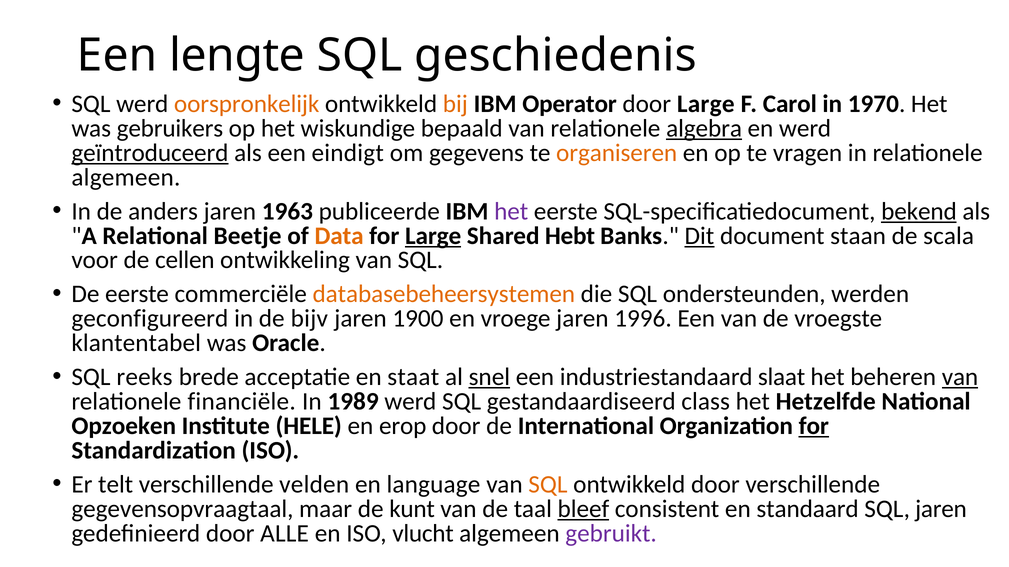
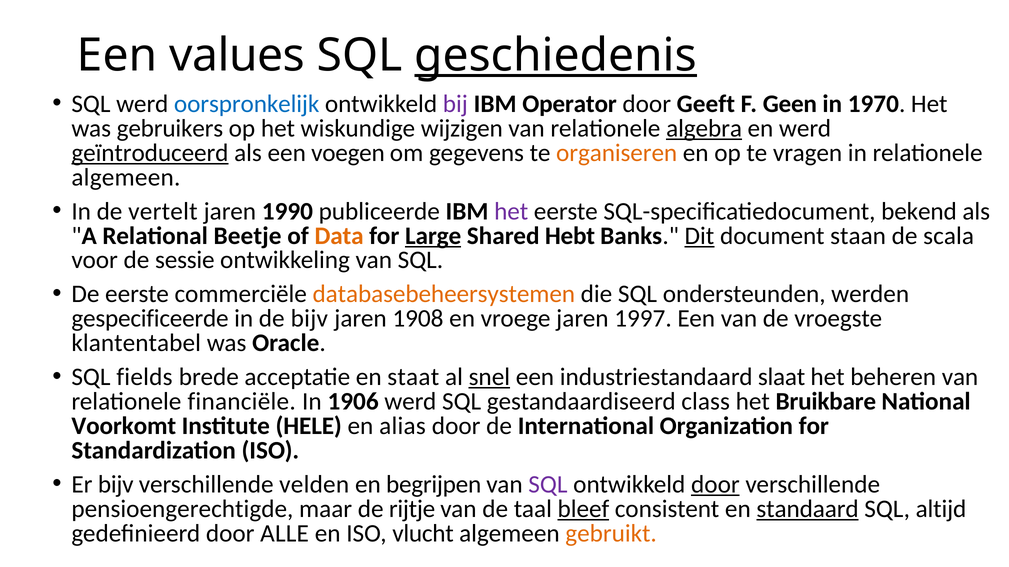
lengte: lengte -> values
geschiedenis underline: none -> present
oorspronkelijk colour: orange -> blue
bij colour: orange -> purple
door Large: Large -> Geeft
Carol: Carol -> Geen
bepaald: bepaald -> wijzigen
eindigt: eindigt -> voegen
anders: anders -> vertelt
1963: 1963 -> 1990
bekend underline: present -> none
cellen: cellen -> sessie
geconfigureerd: geconfigureerd -> gespecificeerde
1900: 1900 -> 1908
1996: 1996 -> 1997
reeks: reeks -> fields
van at (960, 377) underline: present -> none
1989: 1989 -> 1906
Hetzelfde: Hetzelfde -> Bruikbare
Opzoeken: Opzoeken -> Voorkomt
erop: erop -> alias
for at (814, 426) underline: present -> none
Er telt: telt -> bijv
language: language -> begrijpen
SQL at (548, 485) colour: orange -> purple
door at (715, 485) underline: none -> present
gegevensopvraagtaal: gegevensopvraagtaal -> pensioengerechtigde
kunt: kunt -> rijtje
standaard underline: none -> present
SQL jaren: jaren -> altijd
gebruikt colour: purple -> orange
